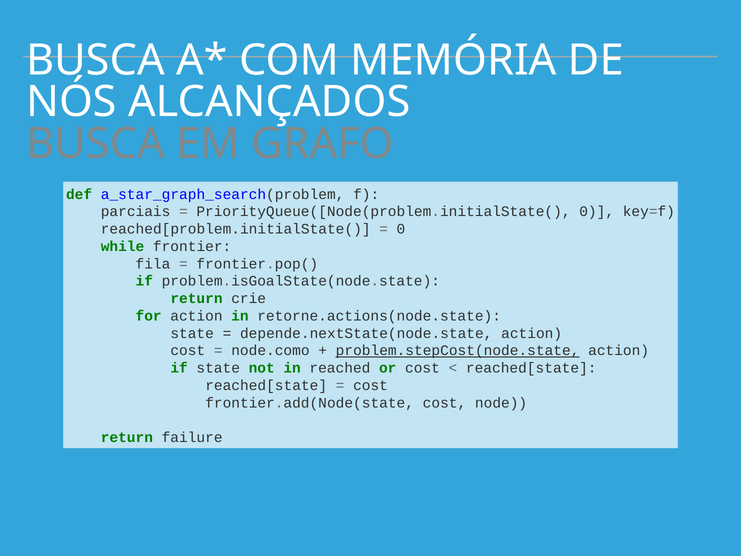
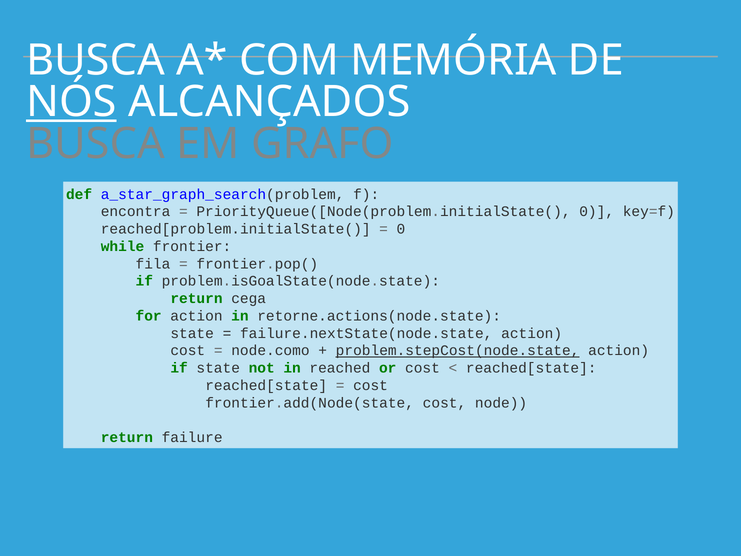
NÓS underline: none -> present
parciais: parciais -> encontra
crie: crie -> cega
depende.nextState(node.state: depende.nextState(node.state -> failure.nextState(node.state
